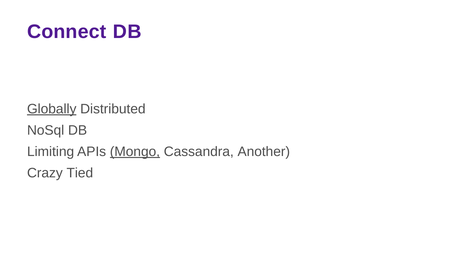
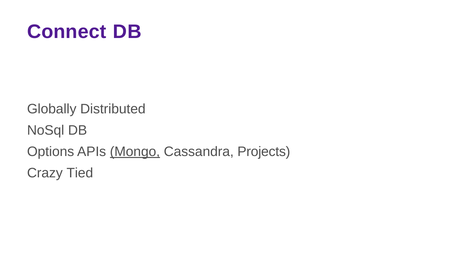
Globally underline: present -> none
Limiting: Limiting -> Options
Another: Another -> Projects
